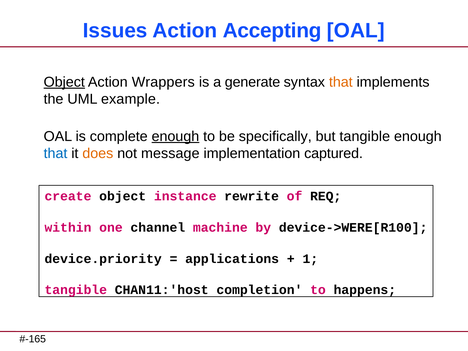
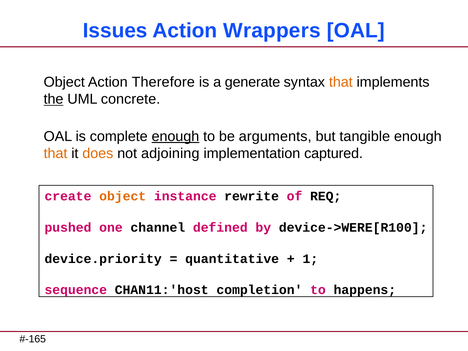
Accepting: Accepting -> Wrappers
Object at (64, 82) underline: present -> none
Wrappers: Wrappers -> Therefore
the underline: none -> present
example: example -> concrete
specifically: specifically -> arguments
that at (56, 154) colour: blue -> orange
message: message -> adjoining
object at (123, 196) colour: black -> orange
within: within -> pushed
machine: machine -> defined
applications: applications -> quantitative
tangible at (76, 290): tangible -> sequence
